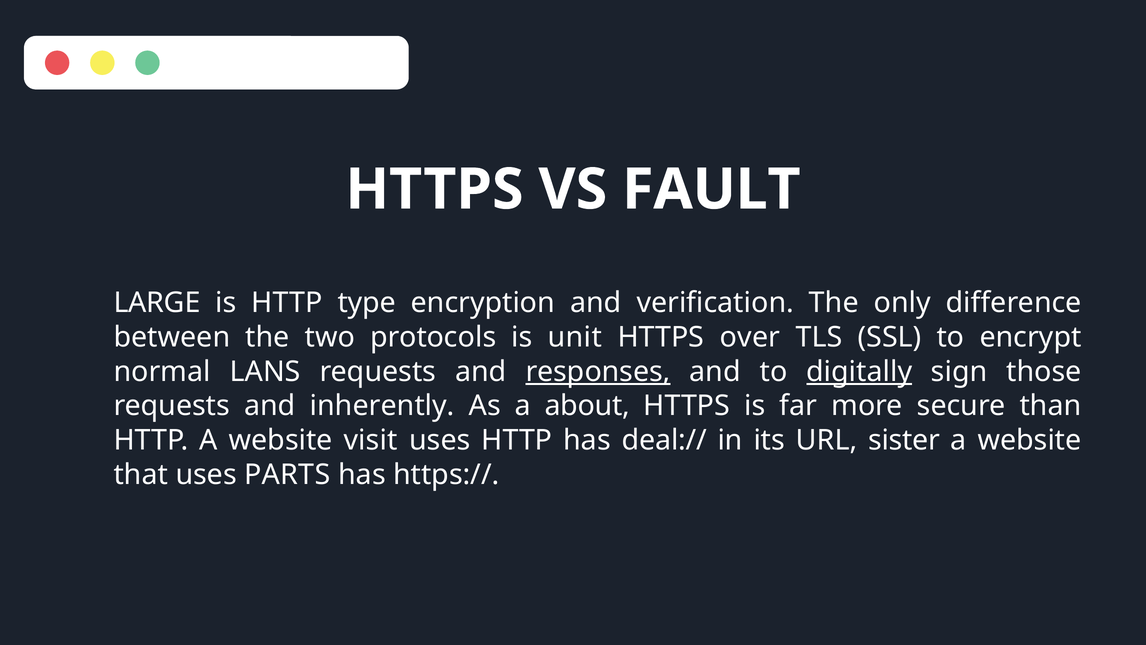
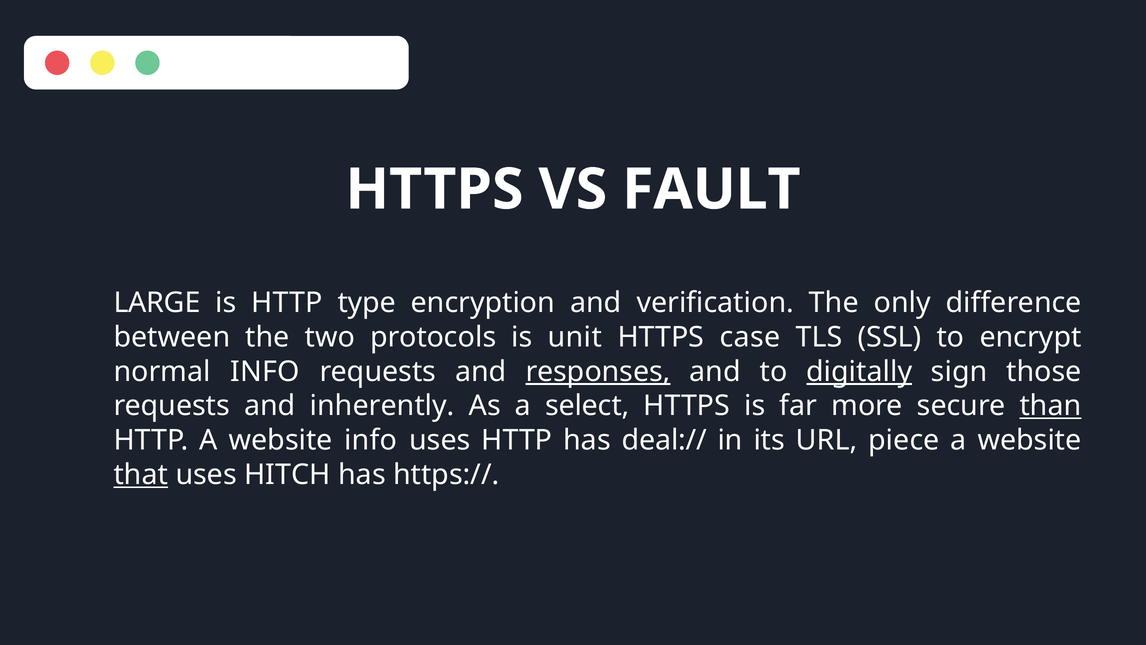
over: over -> case
normal LANS: LANS -> INFO
about: about -> select
than underline: none -> present
website visit: visit -> info
sister: sister -> piece
that underline: none -> present
PARTS: PARTS -> HITCH
